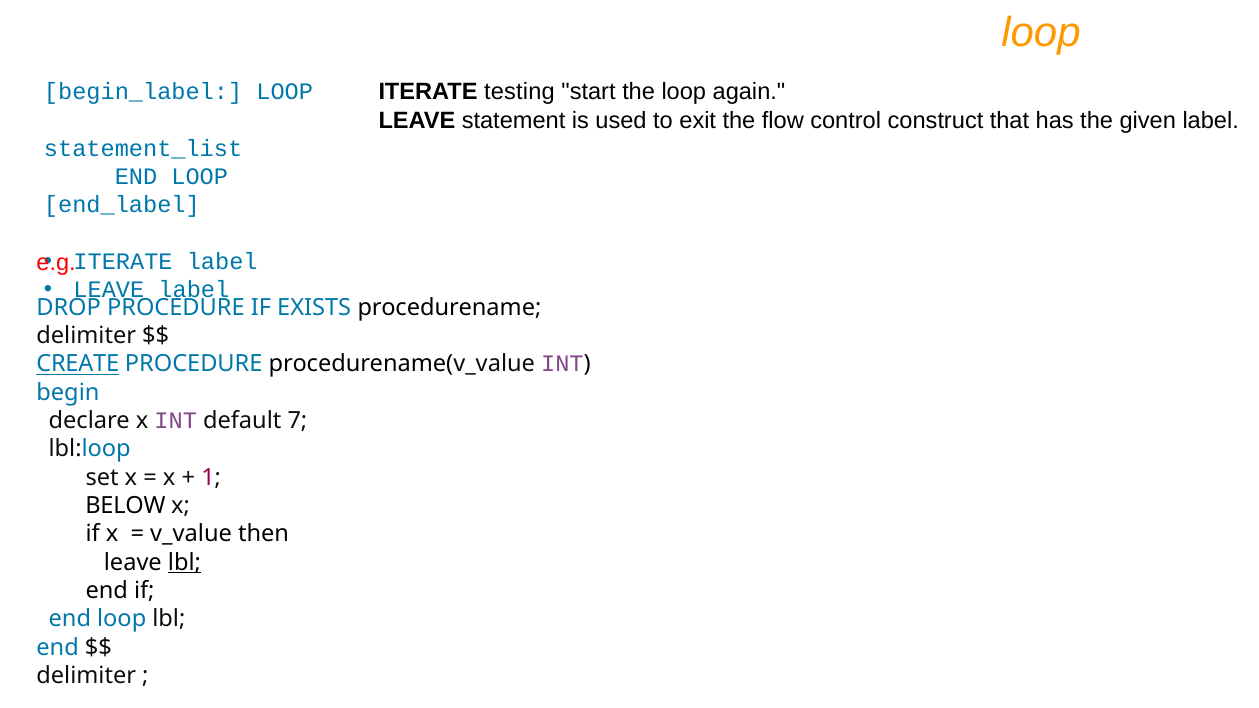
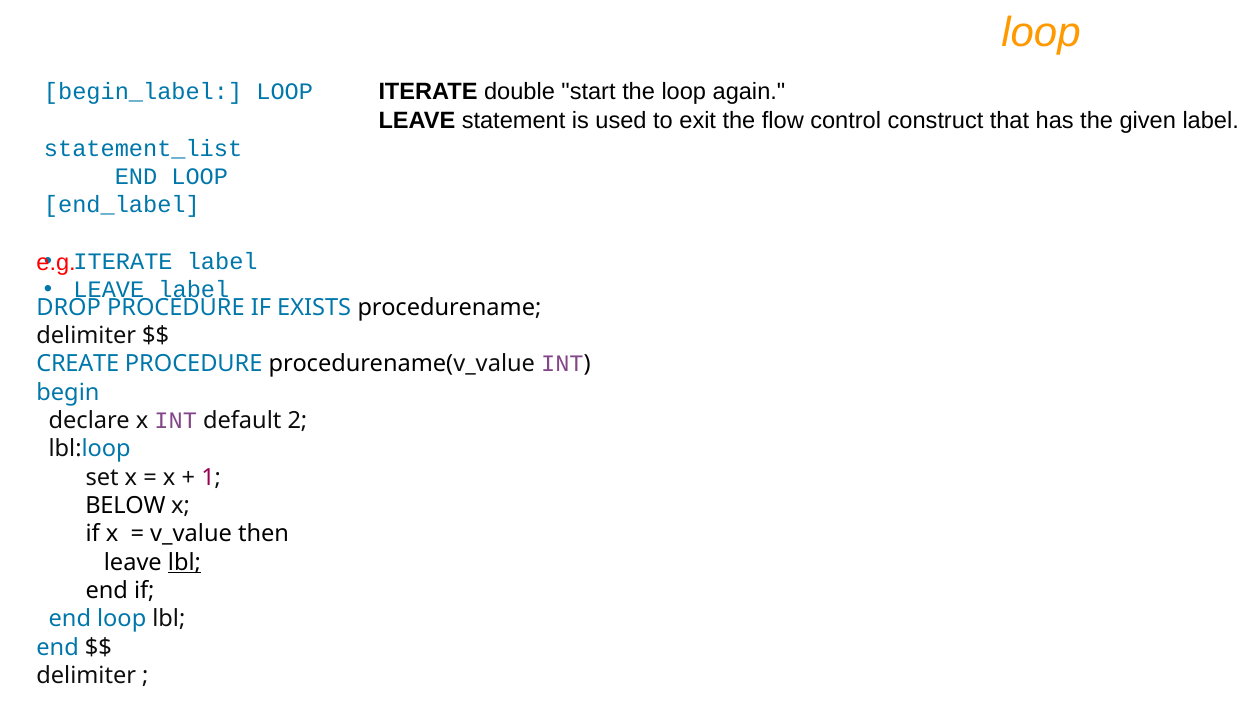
testing: testing -> double
CREATE underline: present -> none
7: 7 -> 2
